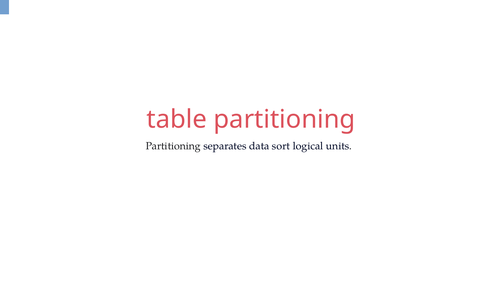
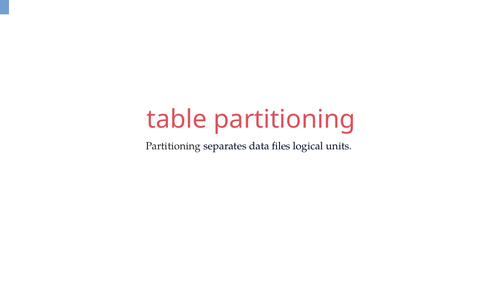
sort: sort -> files
